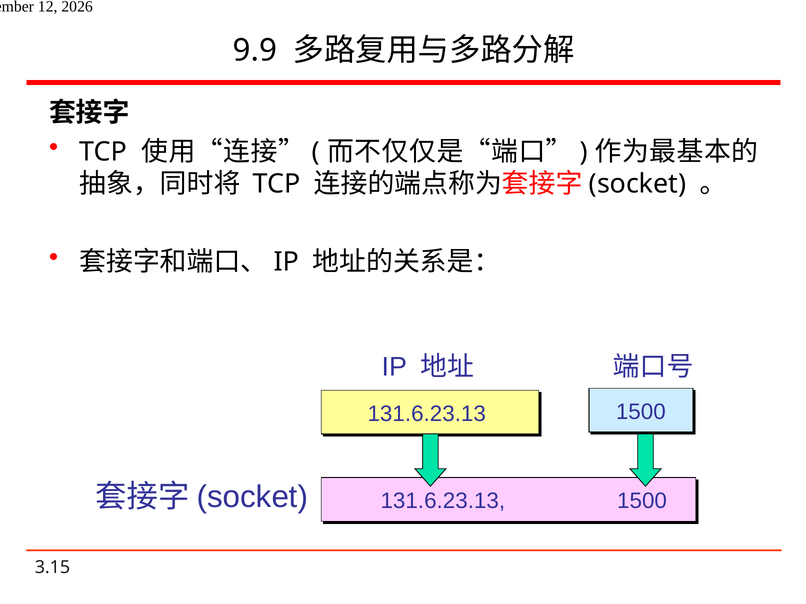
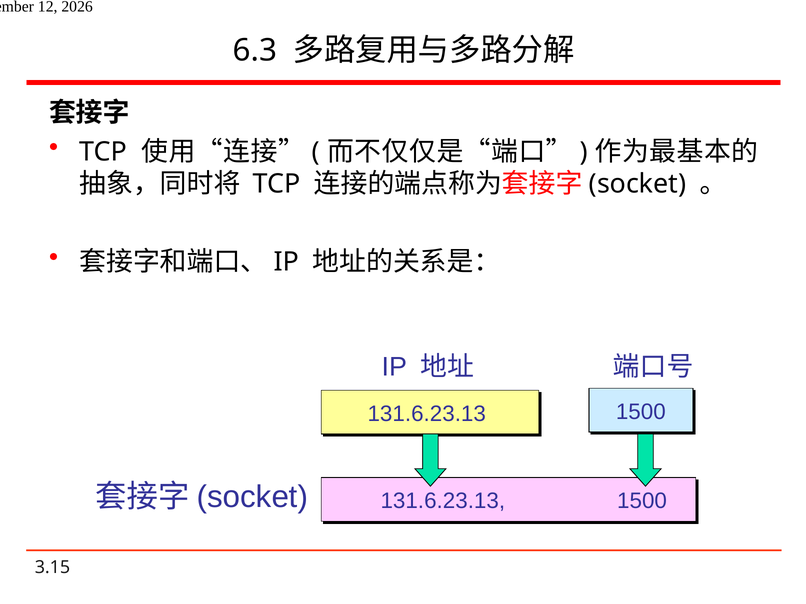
9.9: 9.9 -> 6.3
